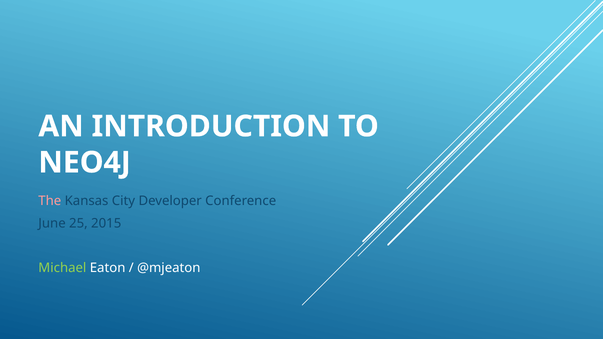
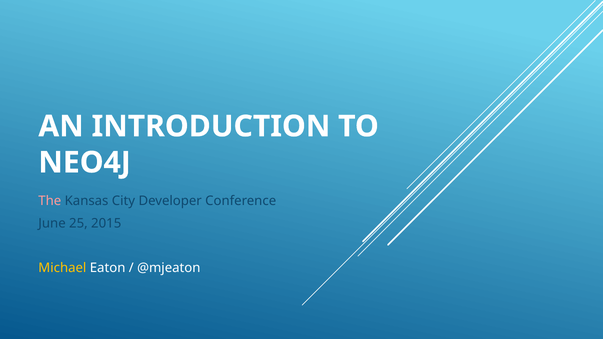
Michael colour: light green -> yellow
